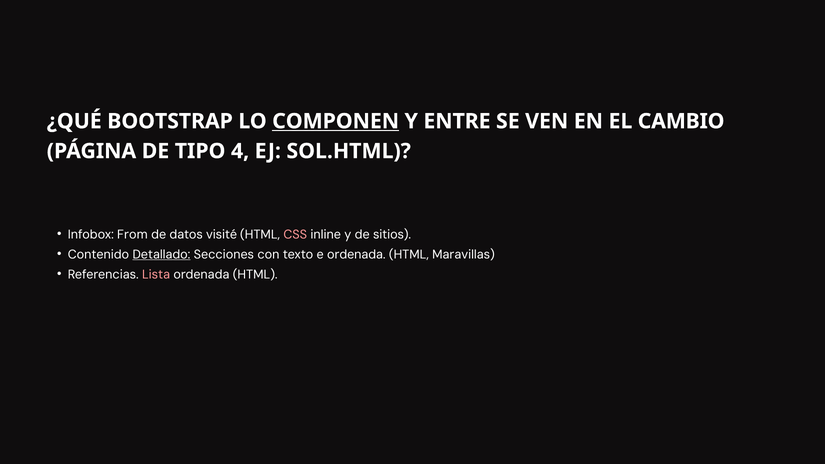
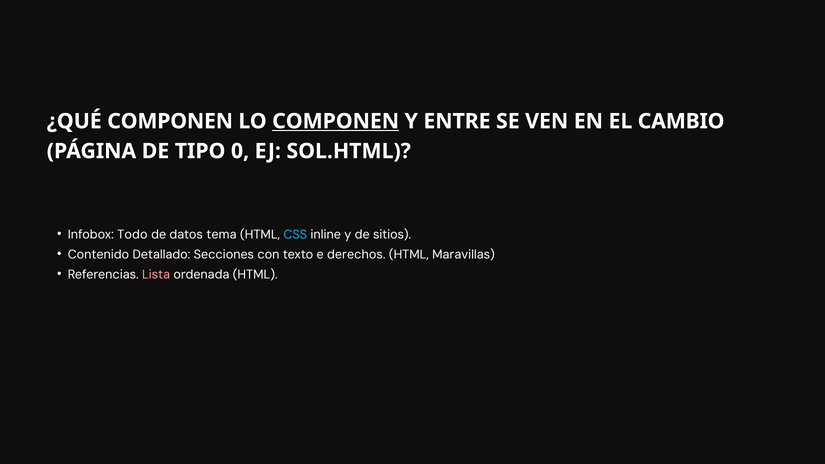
¿QUÉ BOOTSTRAP: BOOTSTRAP -> COMPONEN
4: 4 -> 0
From: From -> Todo
visité: visité -> tema
CSS colour: pink -> light blue
Detallado underline: present -> none
e ordenada: ordenada -> derechos
